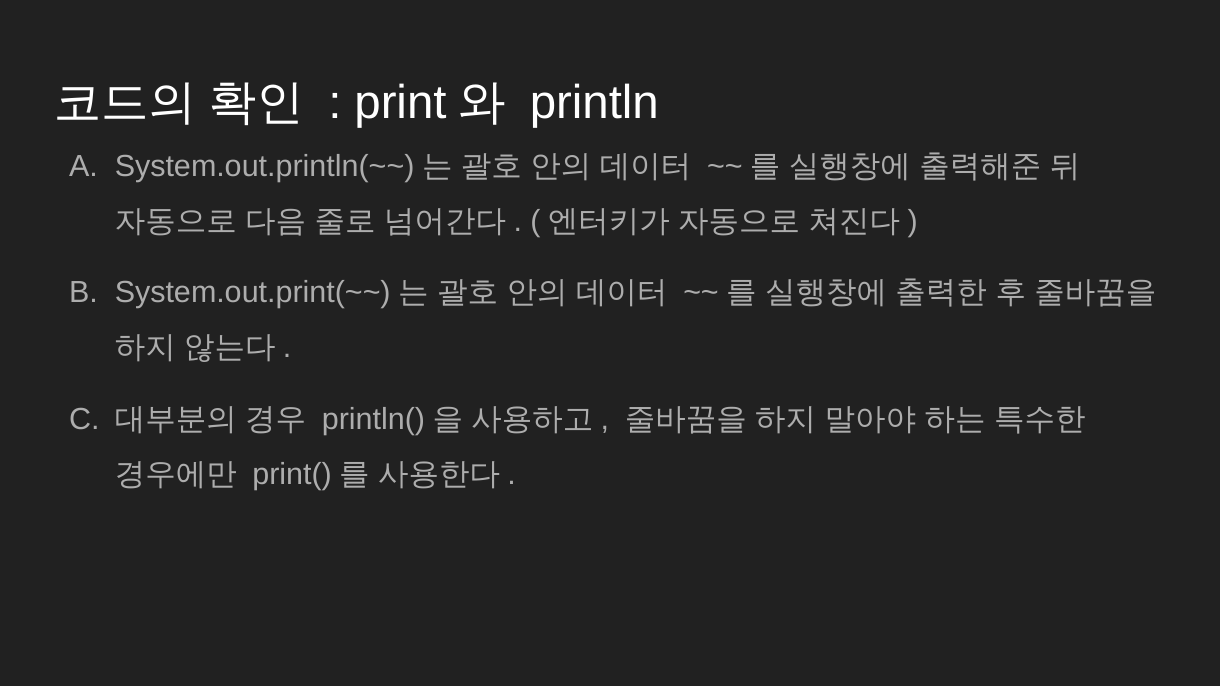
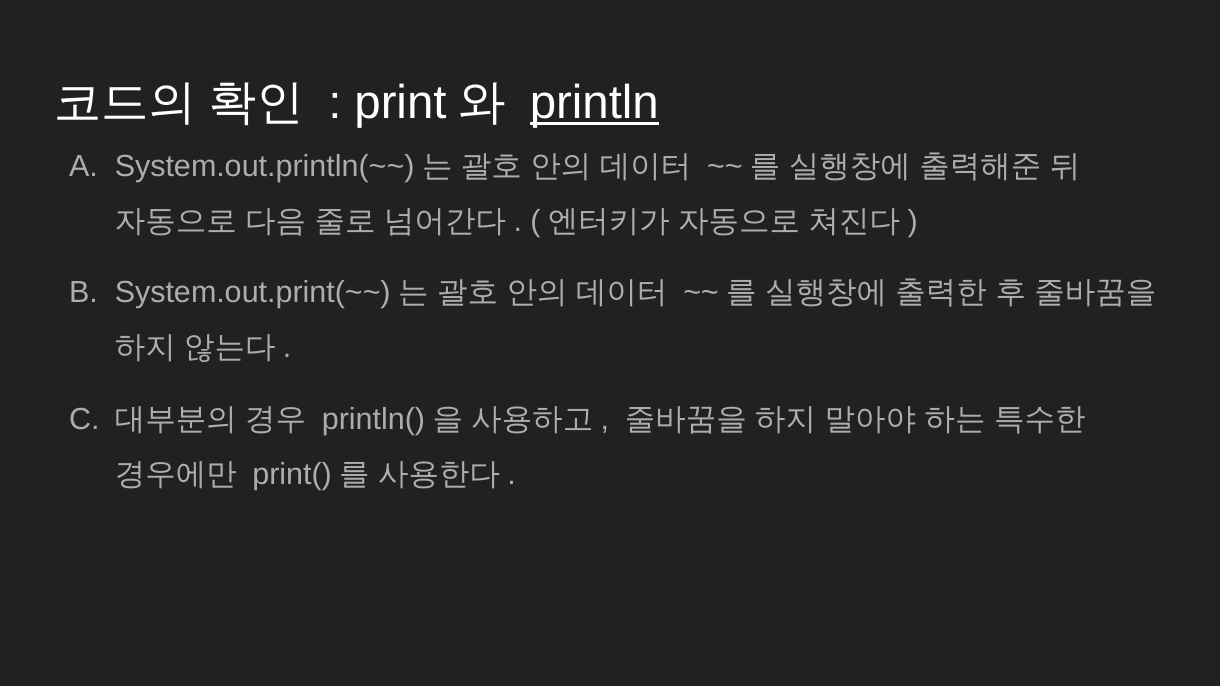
println underline: none -> present
